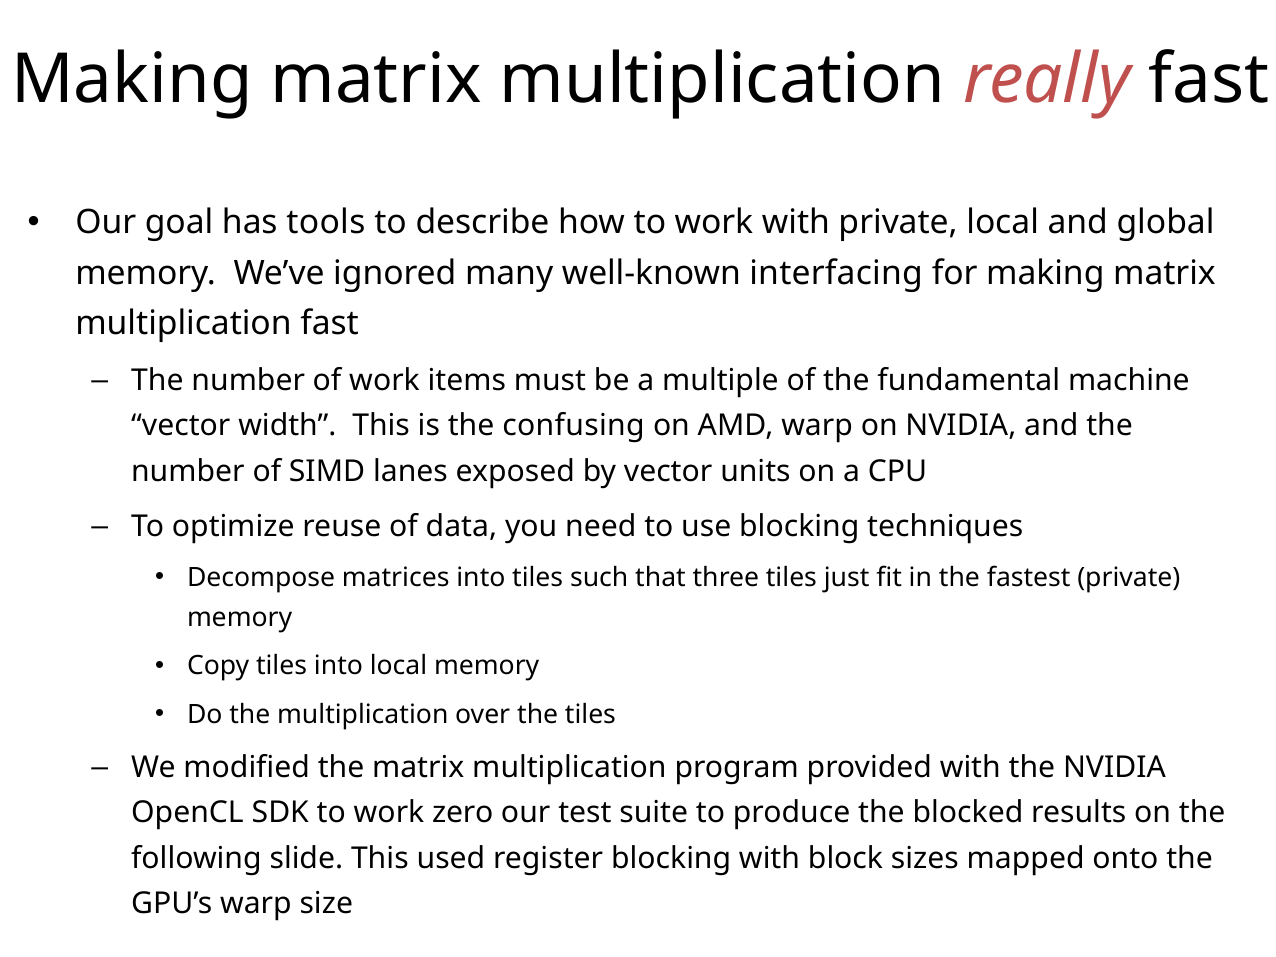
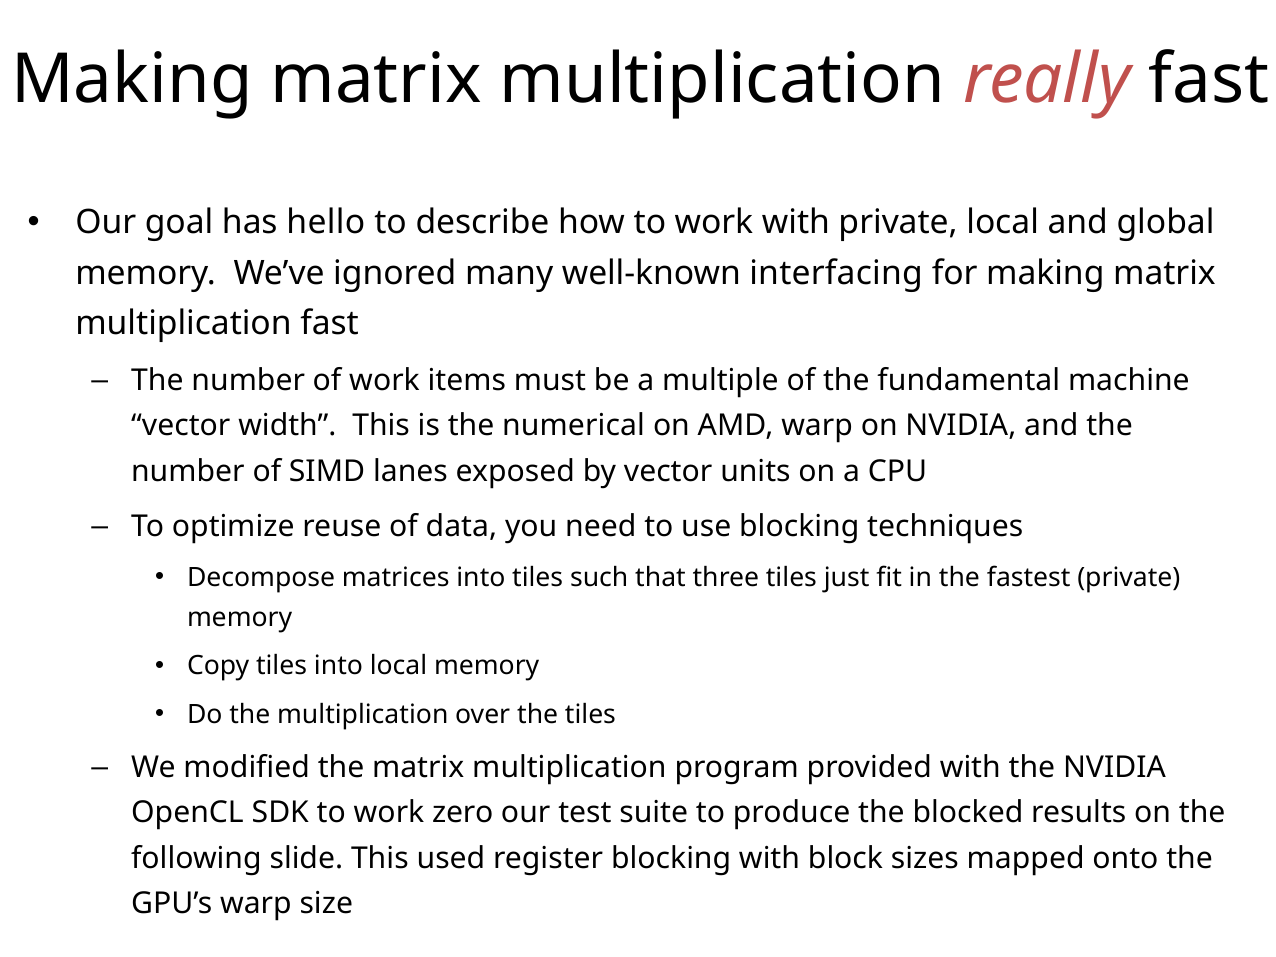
tools: tools -> hello
confusing: confusing -> numerical
